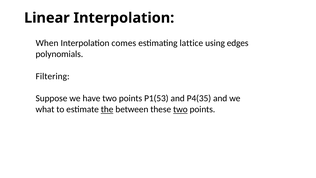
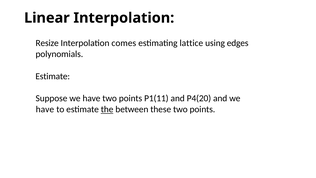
When: When -> Resize
Filtering at (53, 76): Filtering -> Estimate
P1(53: P1(53 -> P1(11
P4(35: P4(35 -> P4(20
what at (45, 109): what -> have
two at (180, 109) underline: present -> none
